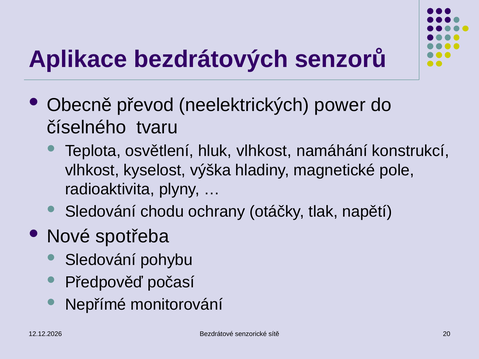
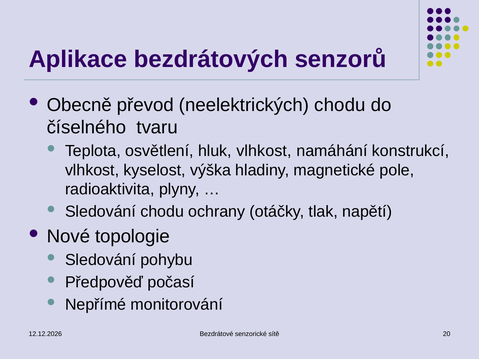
neelektrických power: power -> chodu
spotřeba: spotřeba -> topologie
